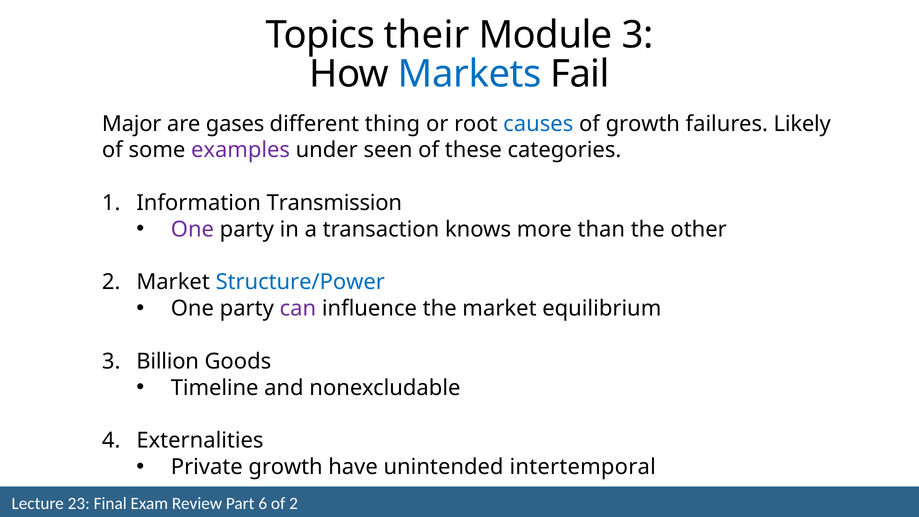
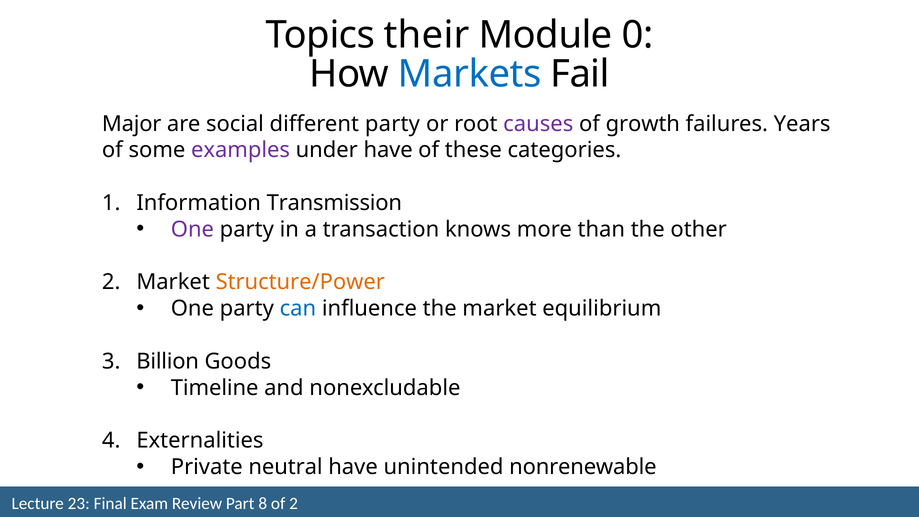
Module 3: 3 -> 0
gases: gases -> social
different thing: thing -> party
causes colour: blue -> purple
Likely: Likely -> Years
under seen: seen -> have
Structure/Power colour: blue -> orange
can colour: purple -> blue
Private growth: growth -> neutral
intertemporal: intertemporal -> nonrenewable
6: 6 -> 8
